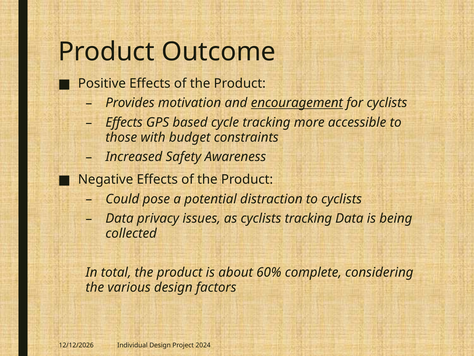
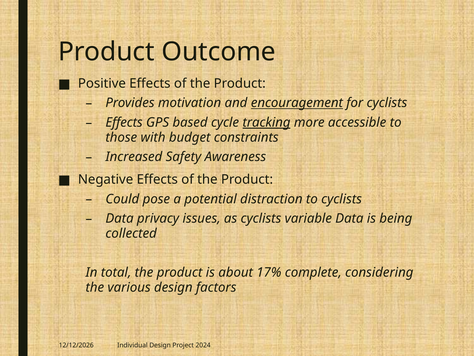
tracking at (267, 122) underline: none -> present
cyclists tracking: tracking -> variable
60%: 60% -> 17%
